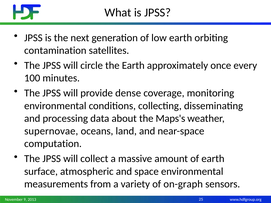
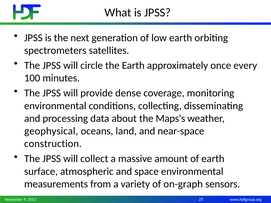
contamination: contamination -> spectrometers
supernovae: supernovae -> geophysical
computation: computation -> construction
